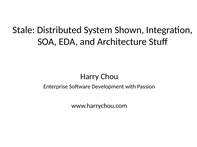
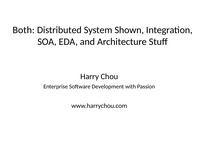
Stale: Stale -> Both
